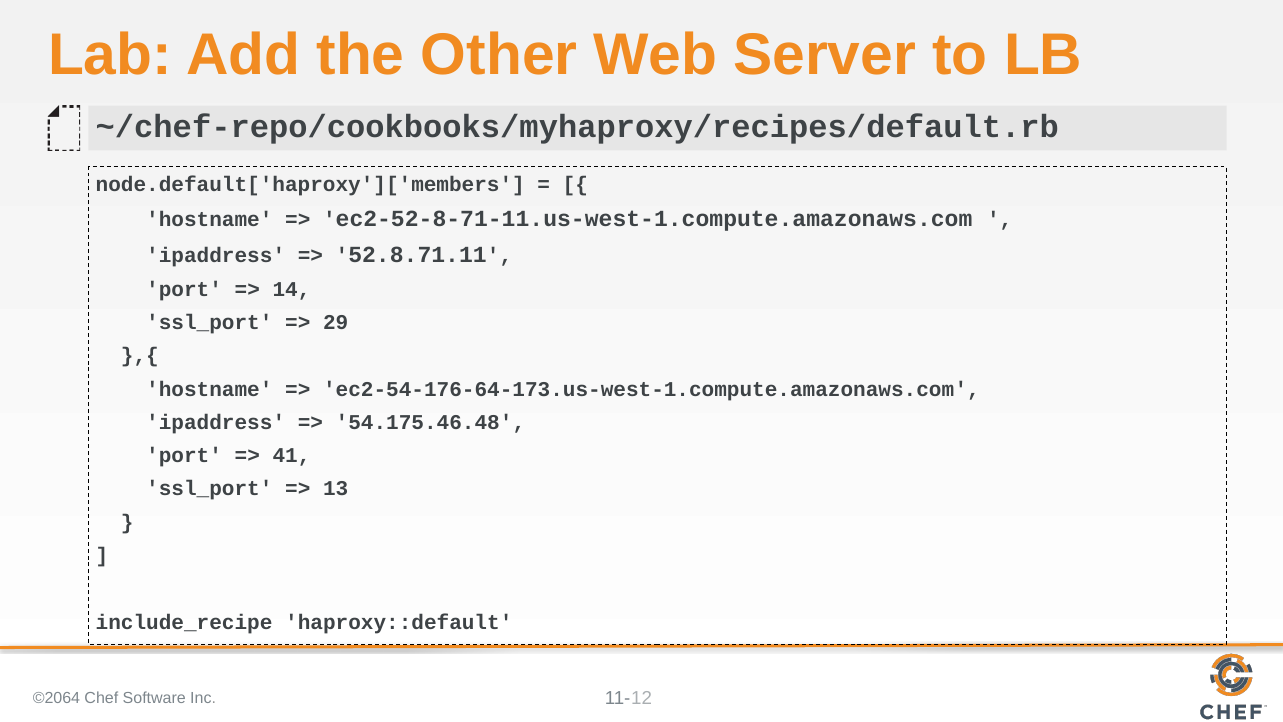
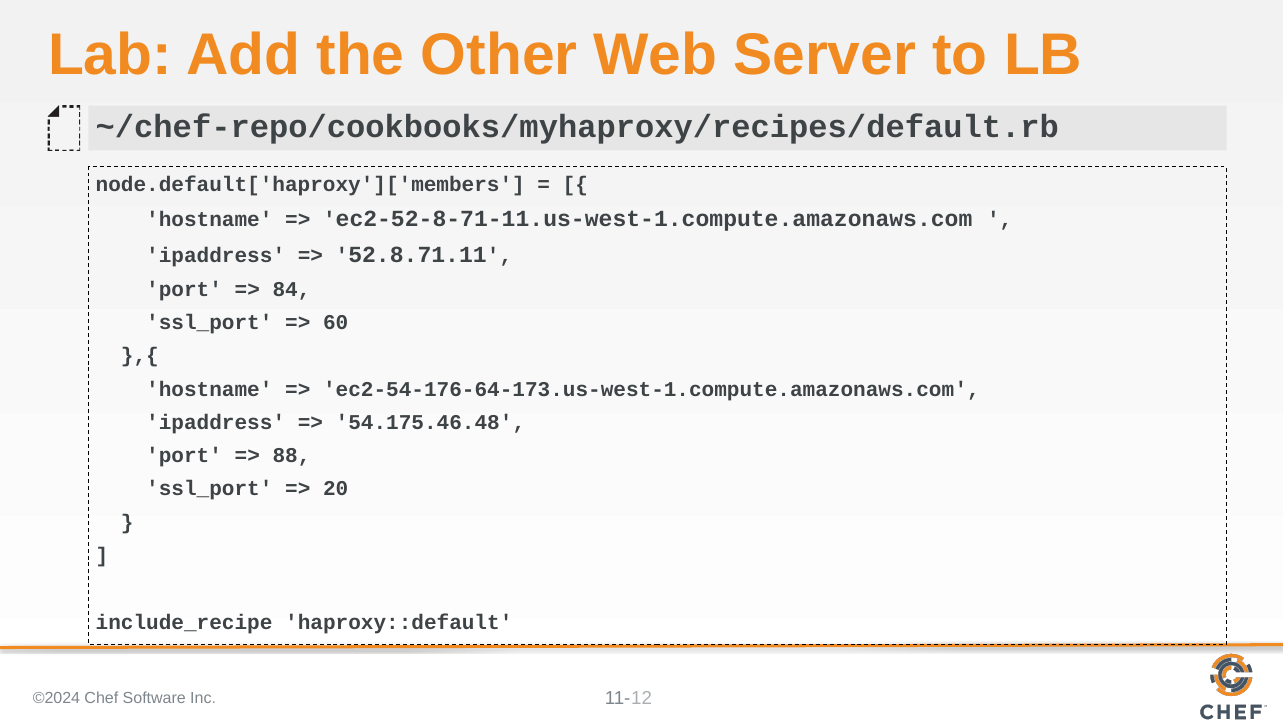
14: 14 -> 84
29: 29 -> 60
41: 41 -> 88
13: 13 -> 20
©2064: ©2064 -> ©2024
